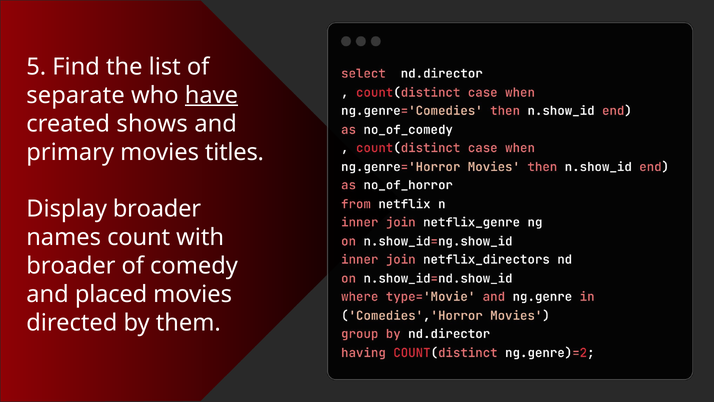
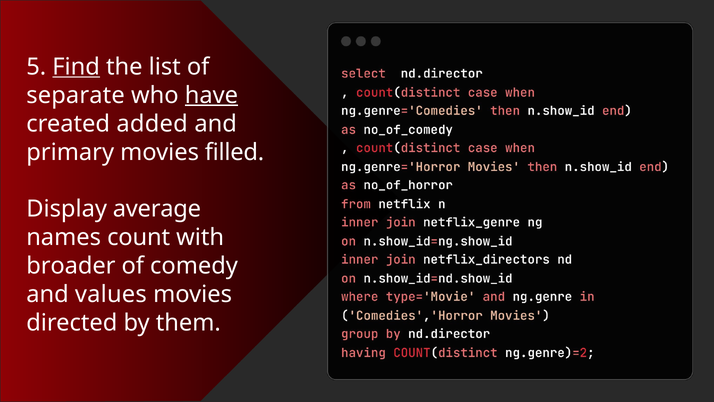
Find underline: none -> present
shows: shows -> added
titles: titles -> filled
Display broader: broader -> average
placed: placed -> values
